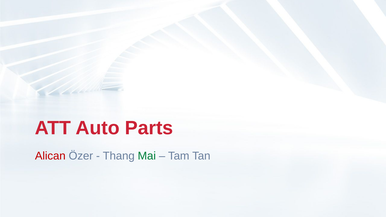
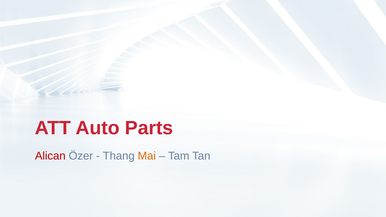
Mai colour: green -> orange
